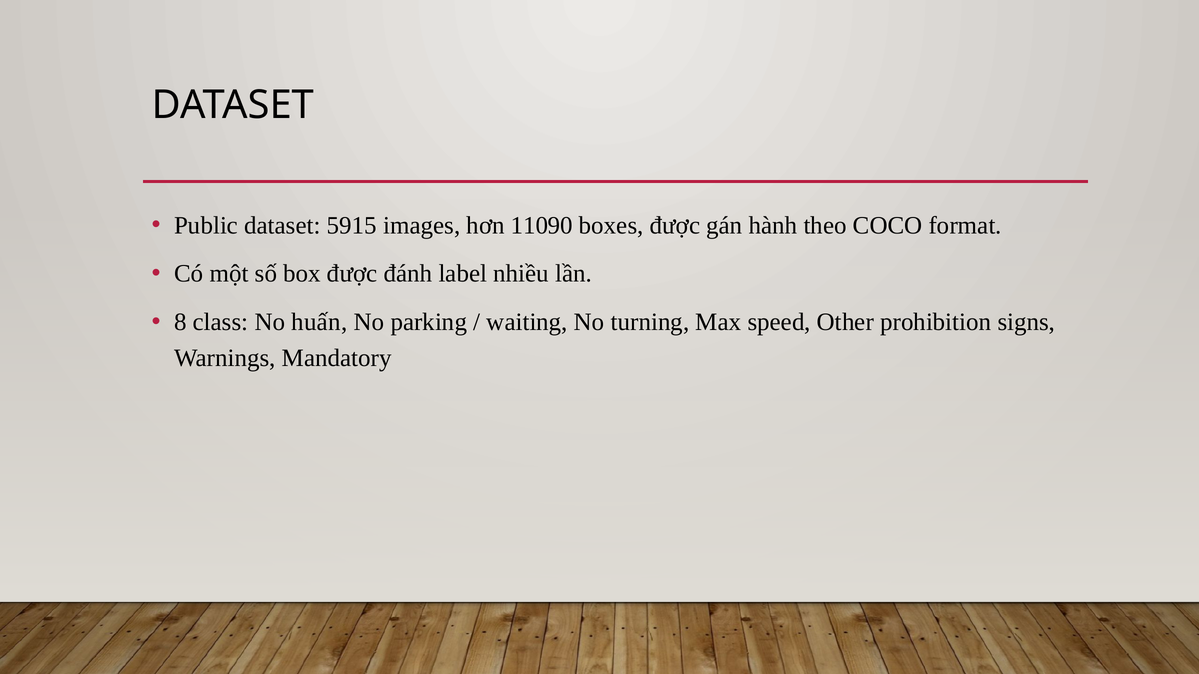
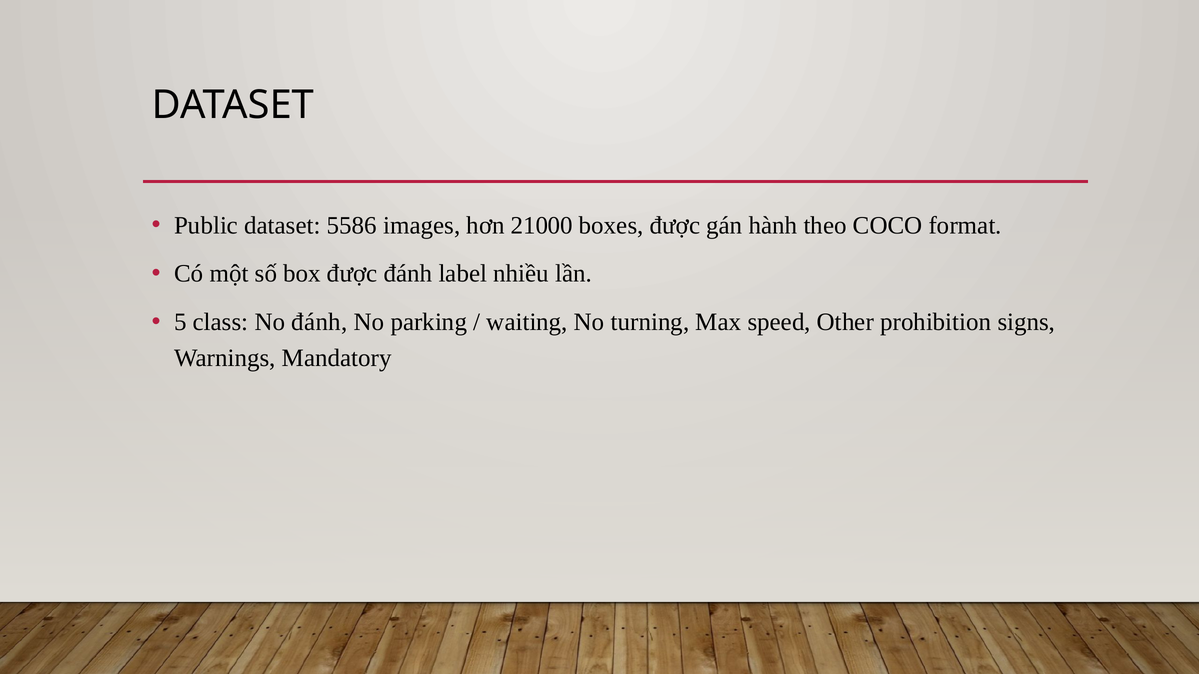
5915: 5915 -> 5586
11090: 11090 -> 21000
8: 8 -> 5
No huấn: huấn -> đánh
